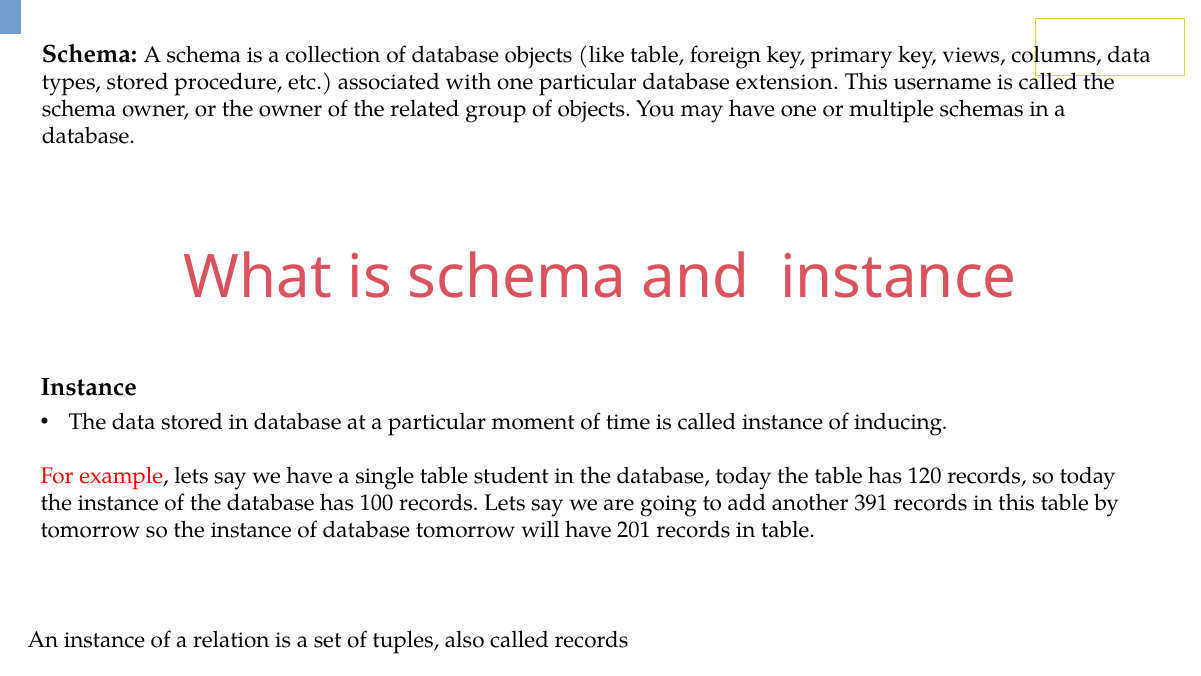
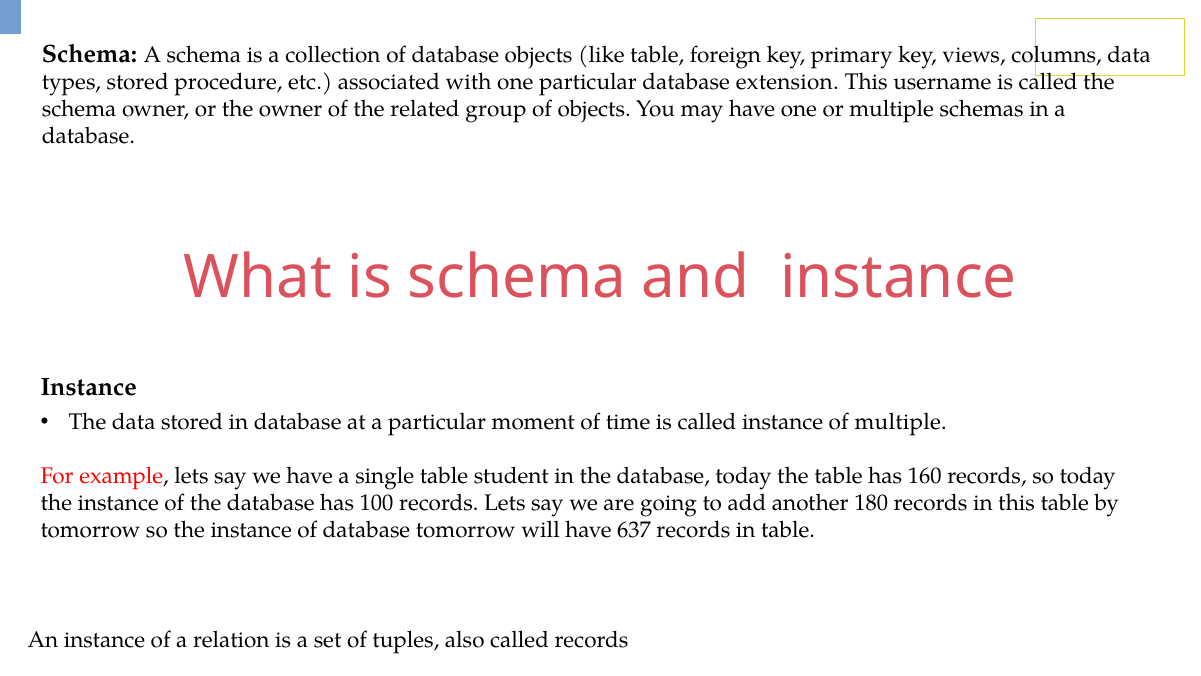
of inducing: inducing -> multiple
120: 120 -> 160
391: 391 -> 180
201: 201 -> 637
